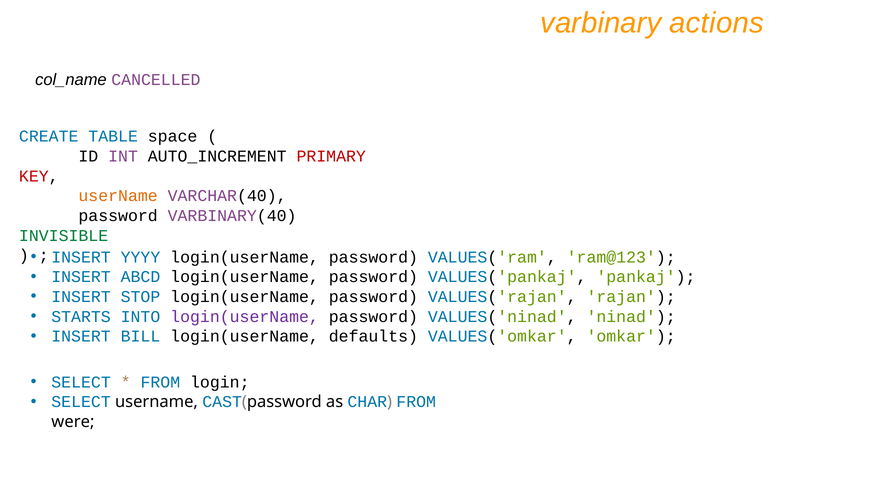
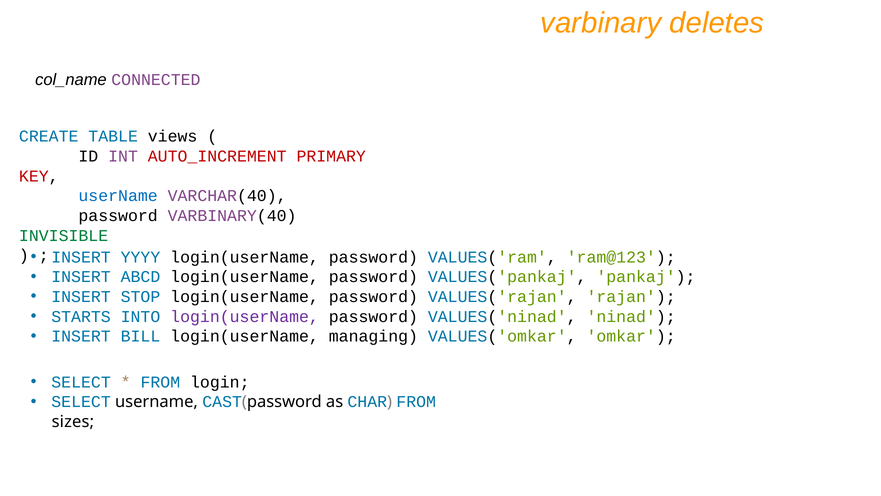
actions: actions -> deletes
CANCELLED: CANCELLED -> CONNECTED
space: space -> views
AUTO_INCREMENT colour: black -> red
userName at (118, 196) colour: orange -> blue
defaults: defaults -> managing
were: were -> sizes
